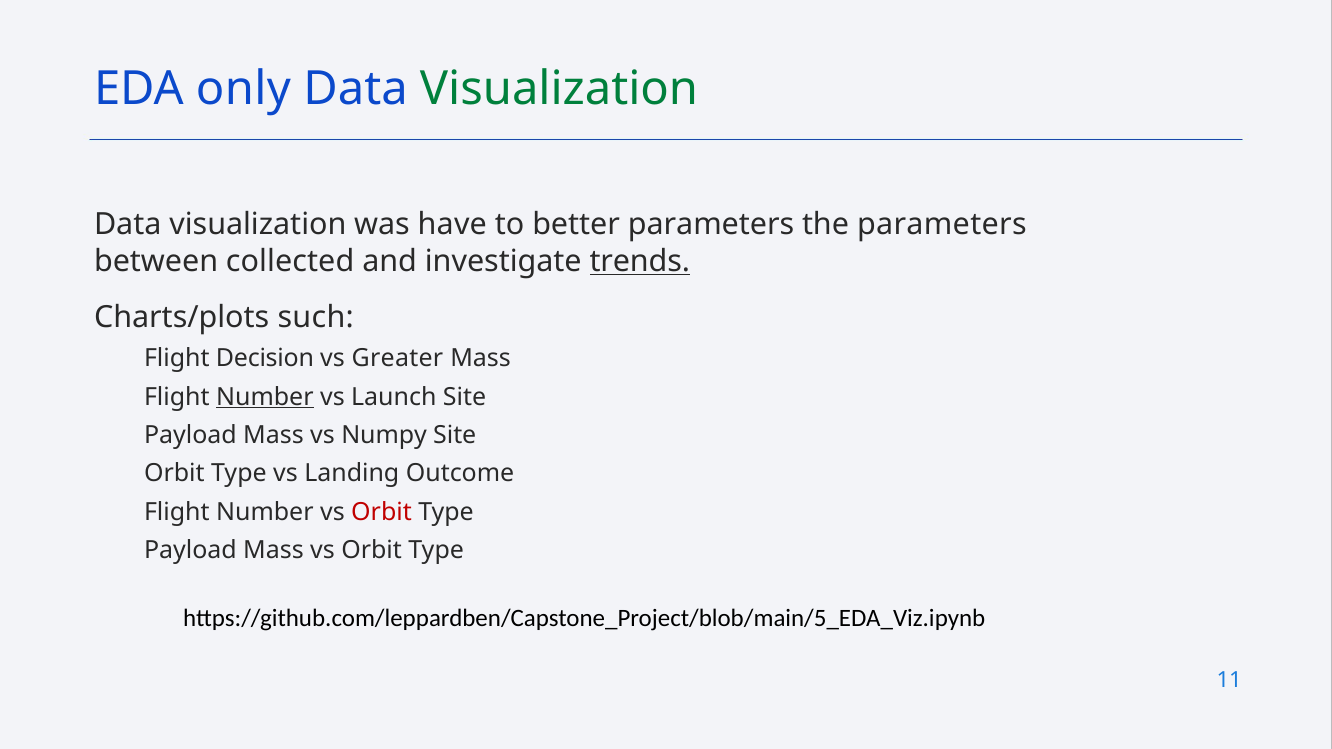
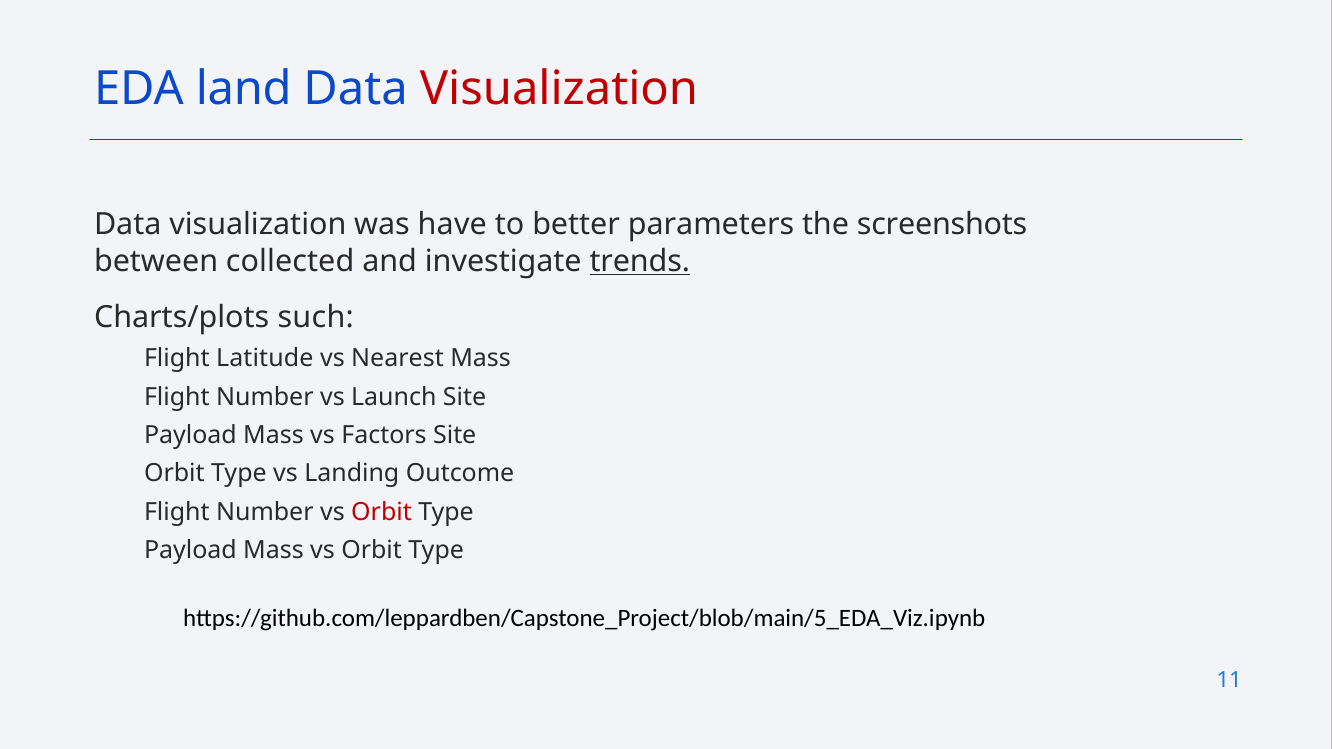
only: only -> land
Visualization at (559, 89) colour: green -> red
the parameters: parameters -> screenshots
Decision: Decision -> Latitude
Greater: Greater -> Nearest
Number at (265, 397) underline: present -> none
Numpy: Numpy -> Factors
